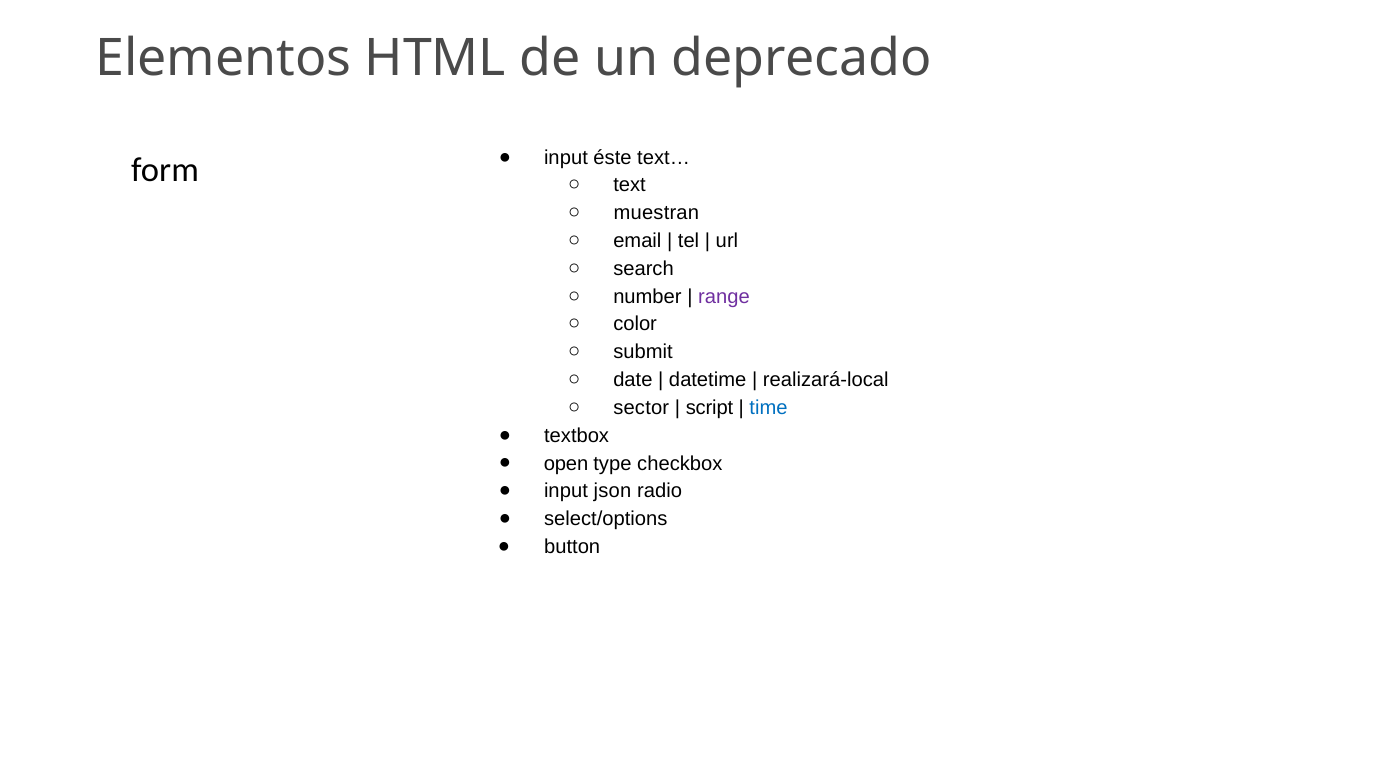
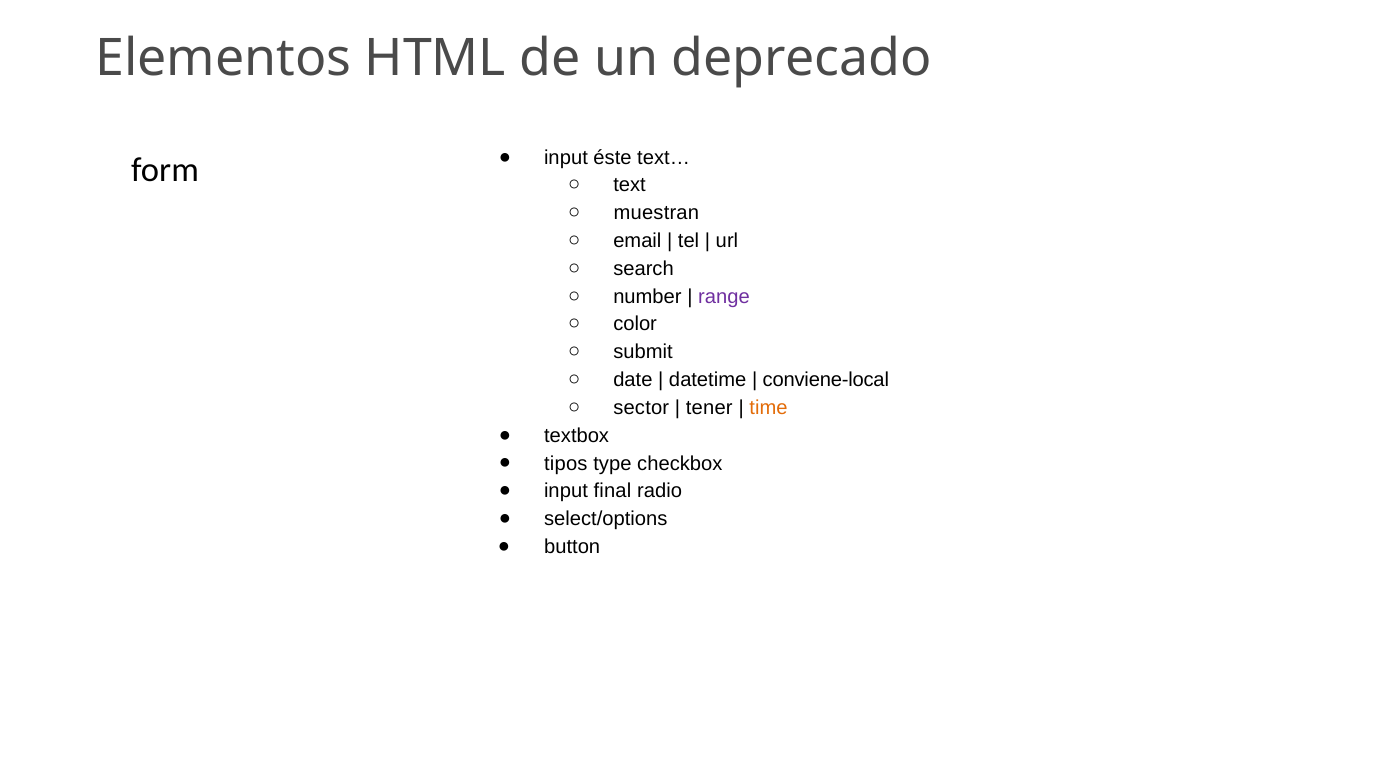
realizará-local: realizará-local -> conviene-local
script: script -> tener
time colour: blue -> orange
open: open -> tipos
json: json -> final
